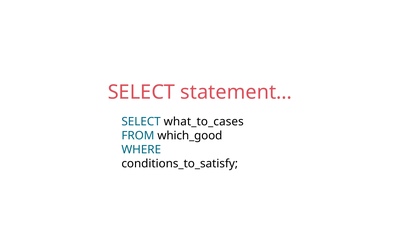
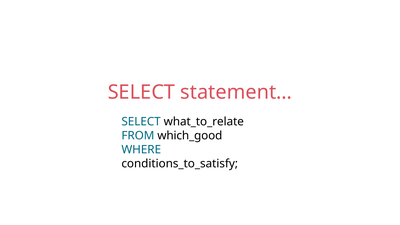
what_to_cases: what_to_cases -> what_to_relate
